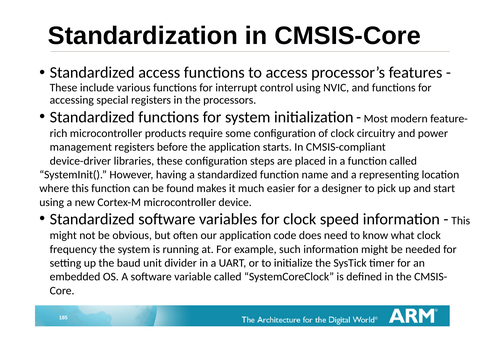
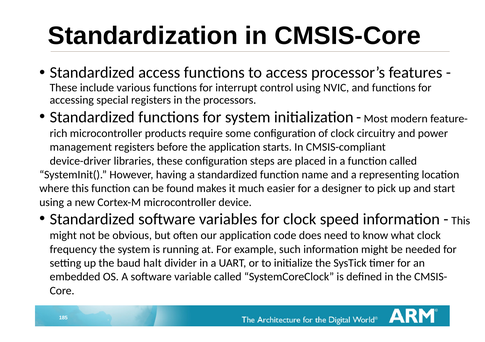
unit: unit -> halt
